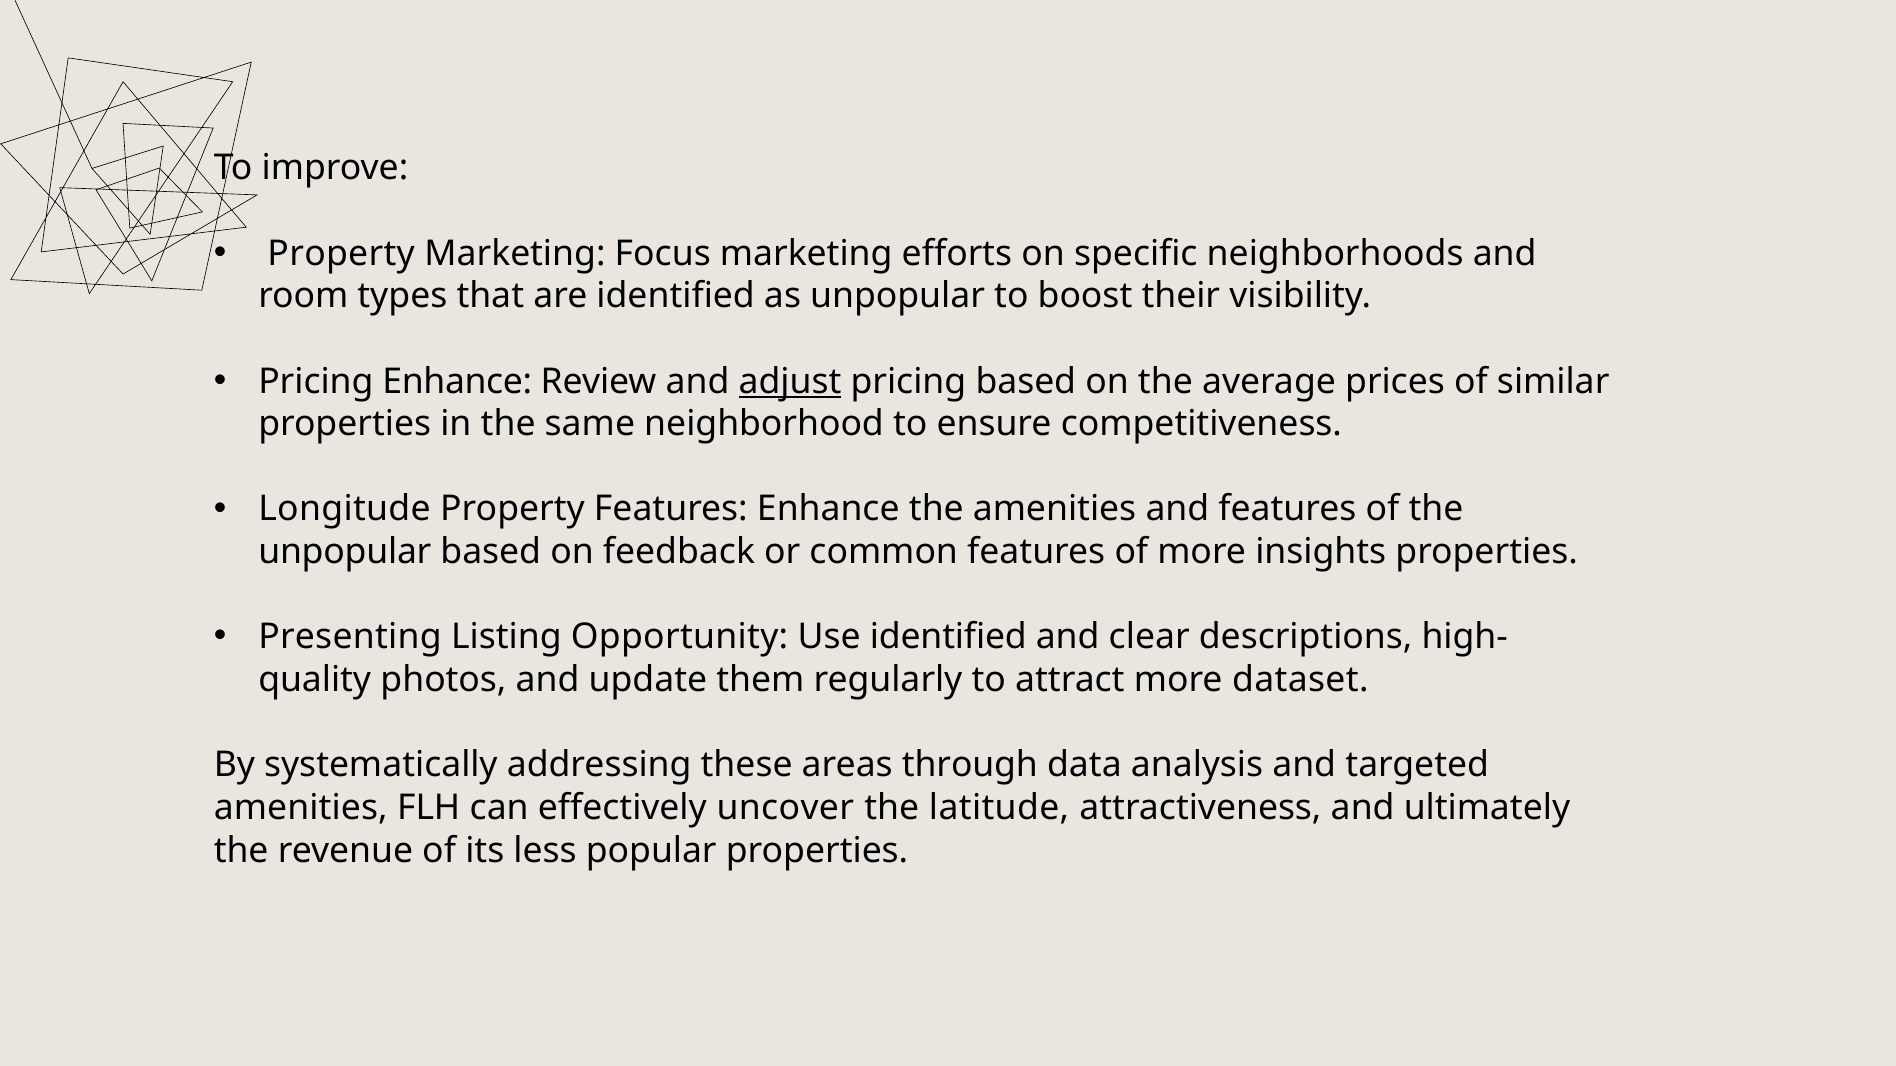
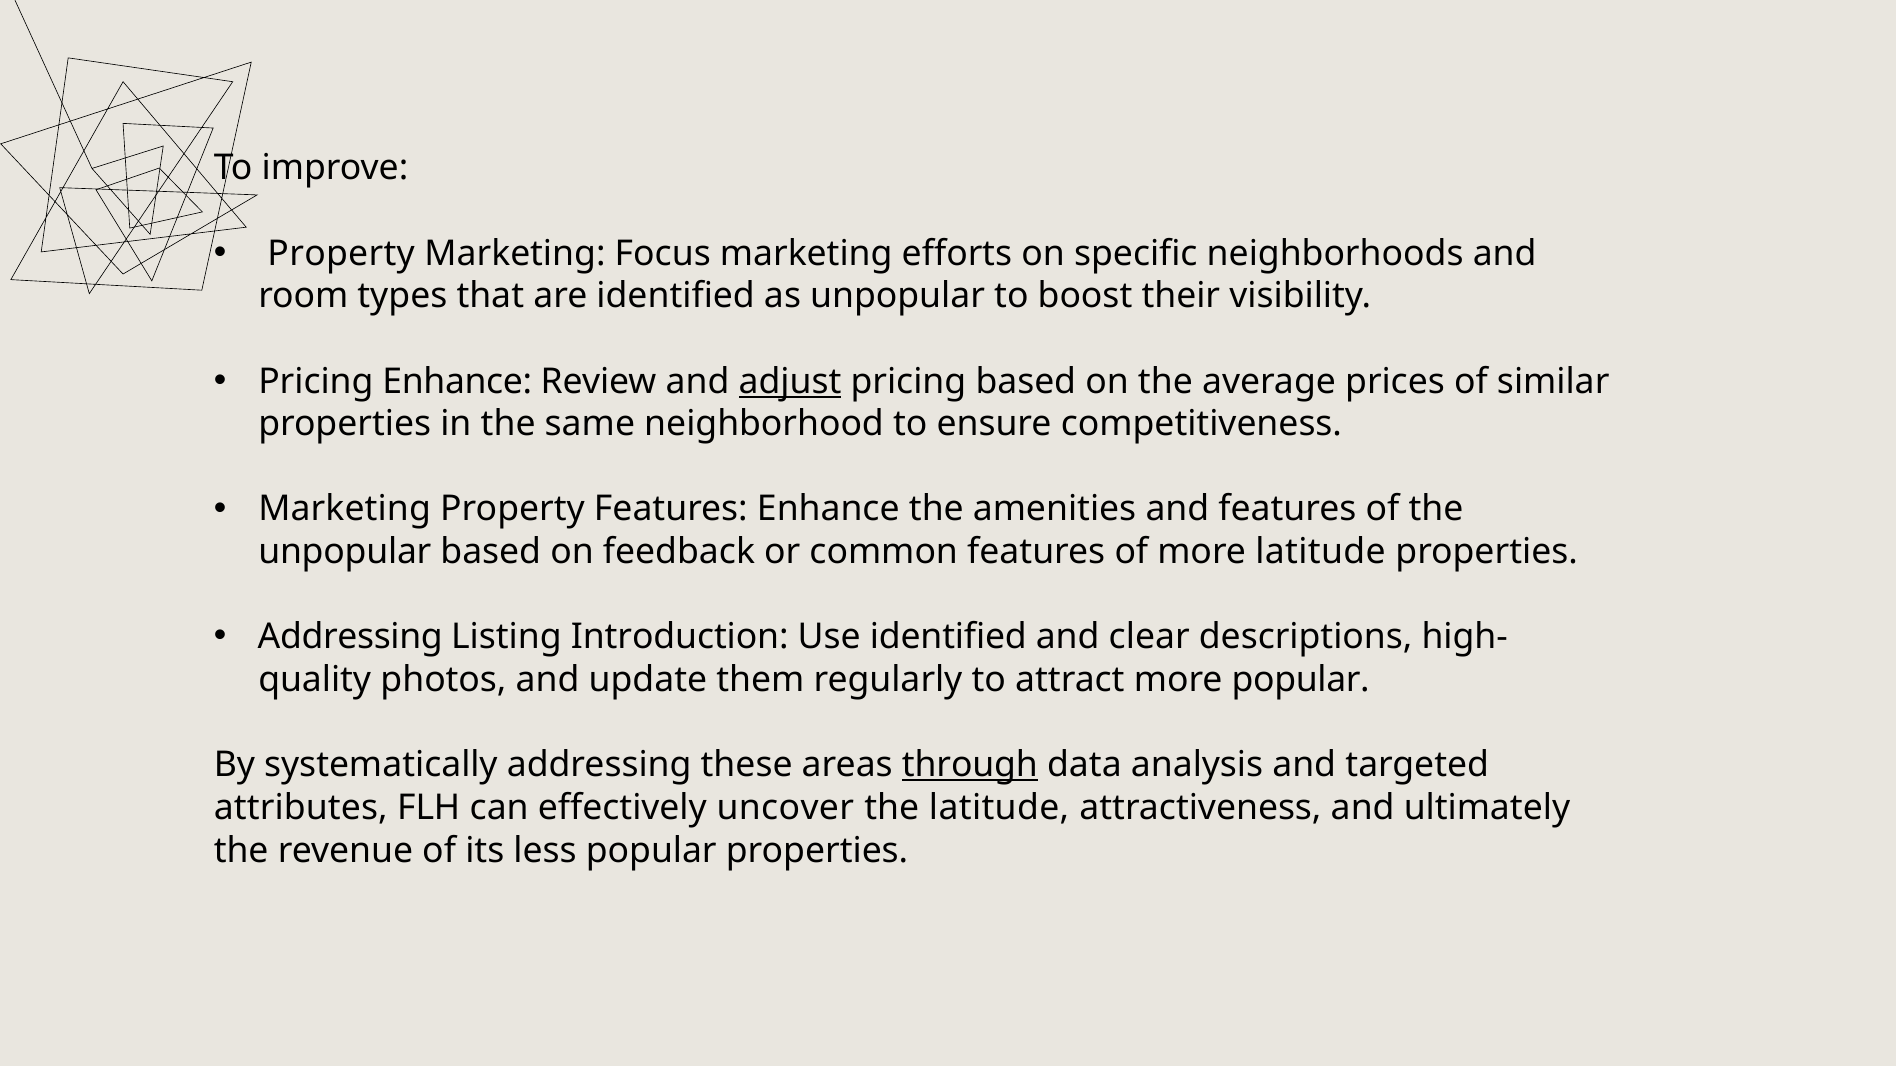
Longitude at (344, 509): Longitude -> Marketing
more insights: insights -> latitude
Presenting at (350, 637): Presenting -> Addressing
Opportunity: Opportunity -> Introduction
more dataset: dataset -> popular
through underline: none -> present
amenities at (301, 808): amenities -> attributes
